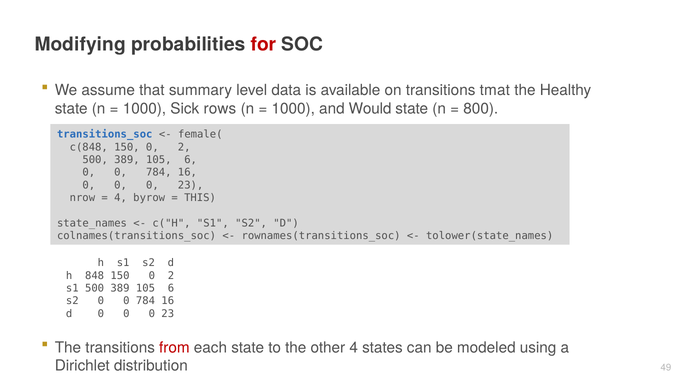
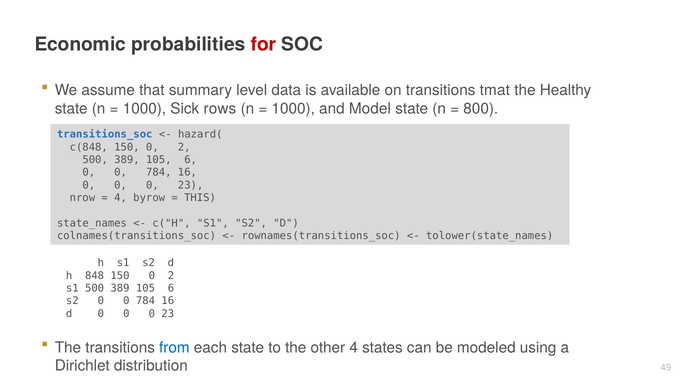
Modifying: Modifying -> Economic
Would: Would -> Model
female(: female( -> hazard(
from colour: red -> blue
